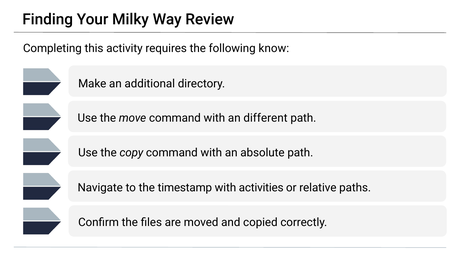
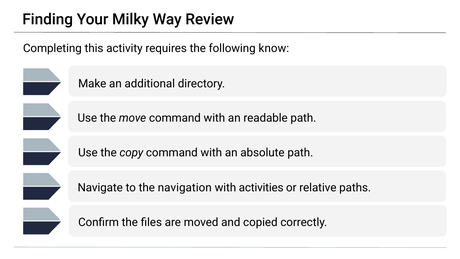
different: different -> readable
timestamp: timestamp -> navigation
